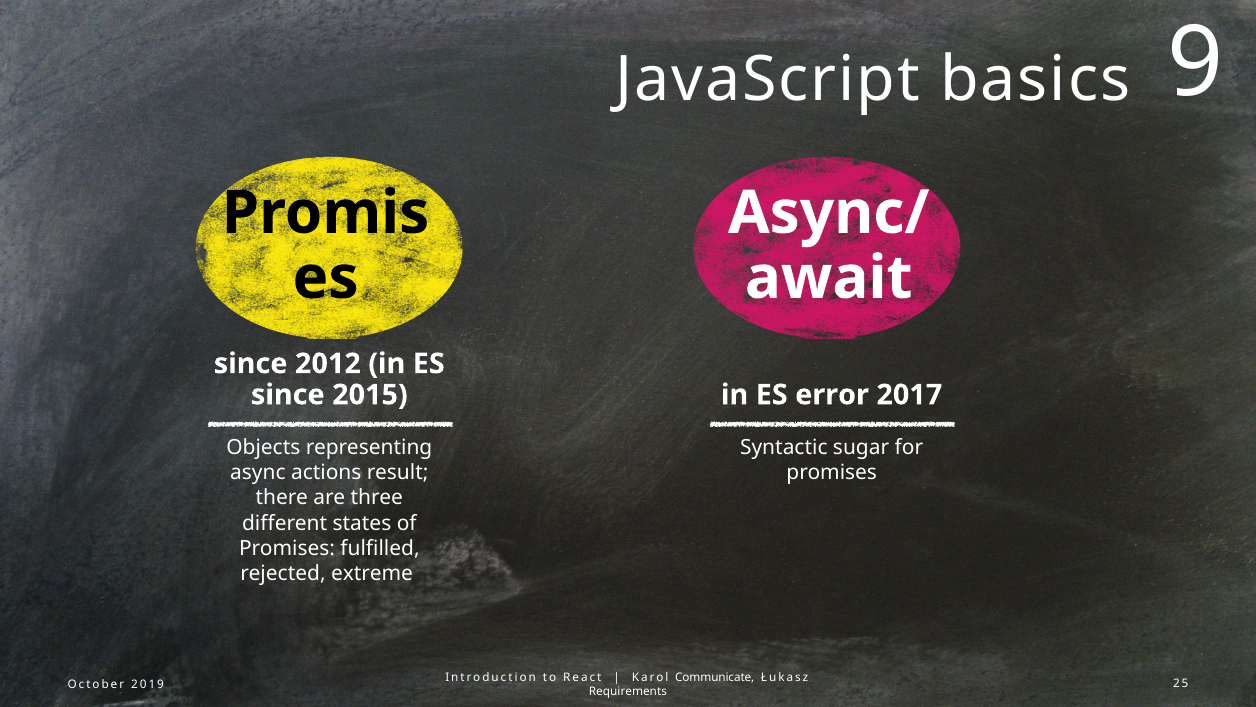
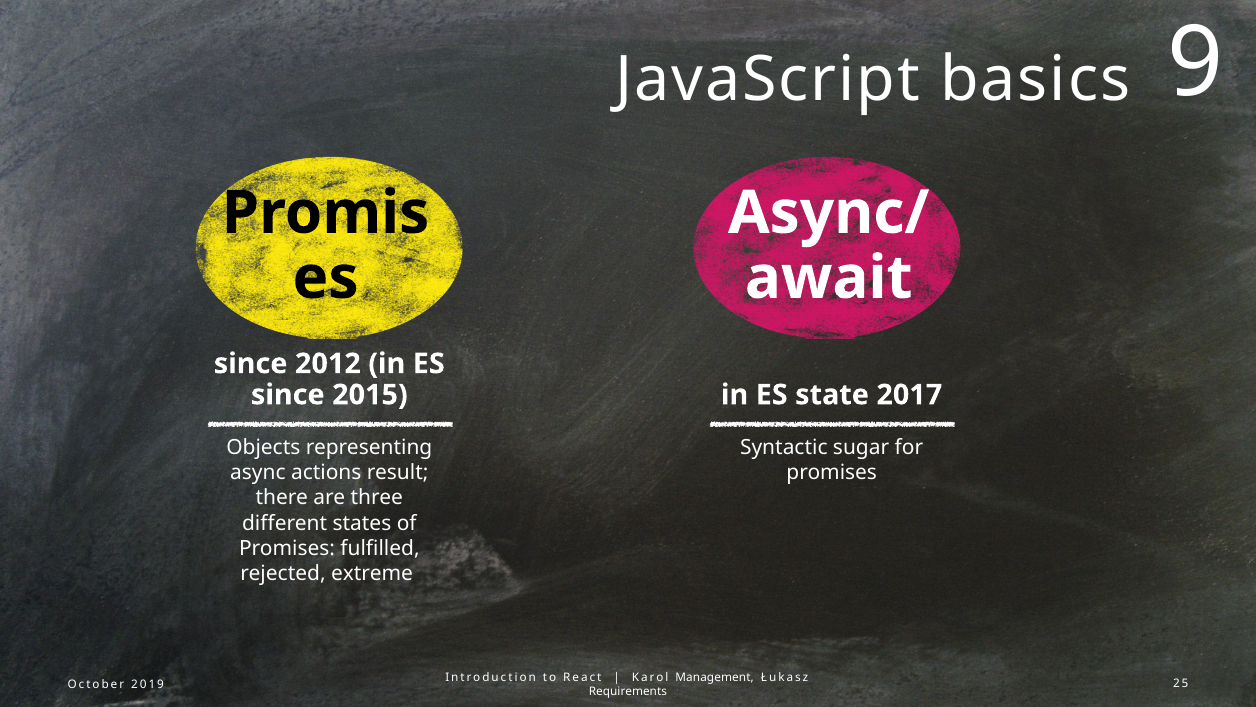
error: error -> state
Communicate: Communicate -> Management
